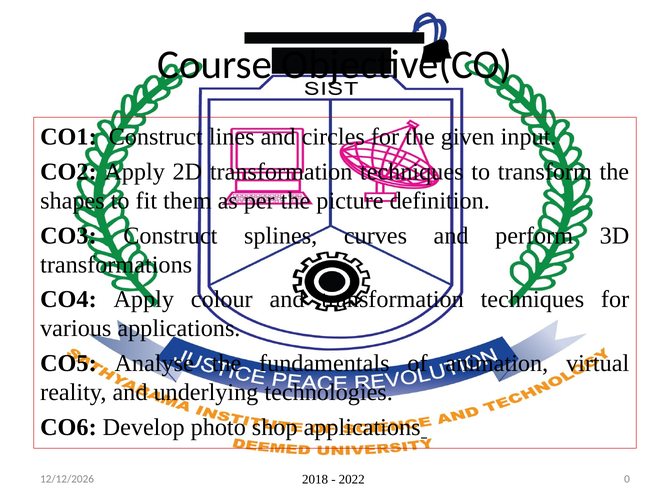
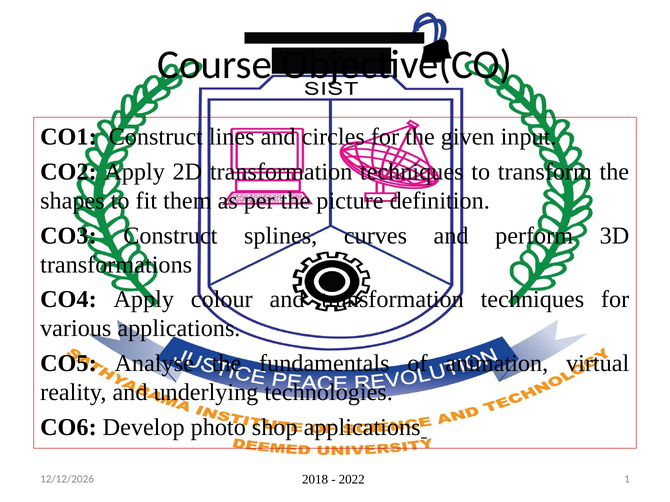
0: 0 -> 1
